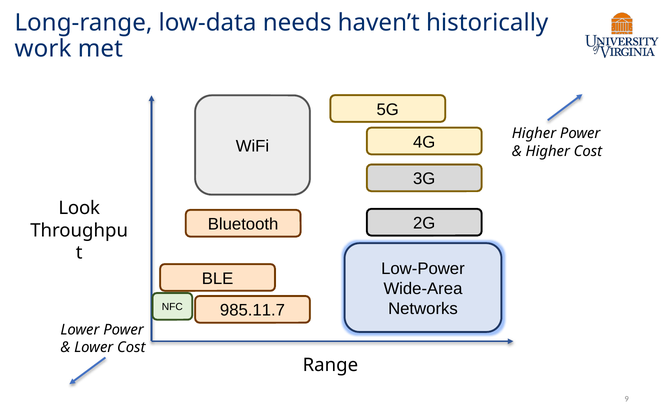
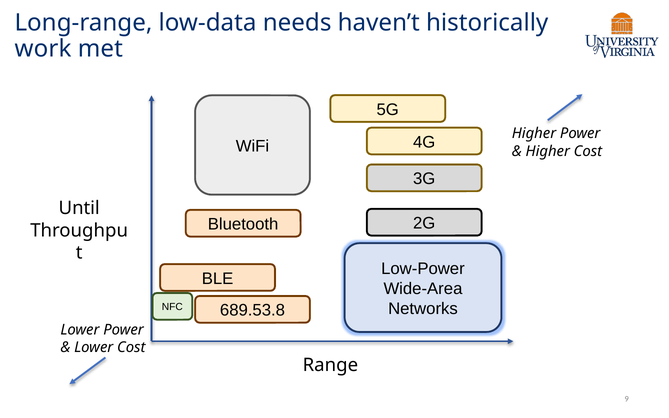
Look: Look -> Until
985.11.7: 985.11.7 -> 689.53.8
